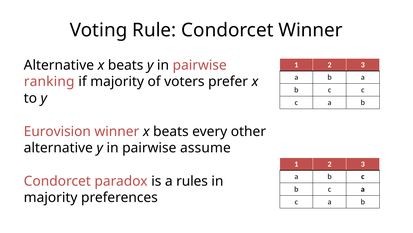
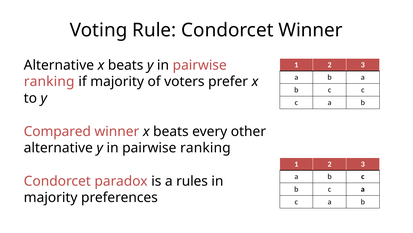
Eurovision: Eurovision -> Compared
assume at (205, 148): assume -> ranking
